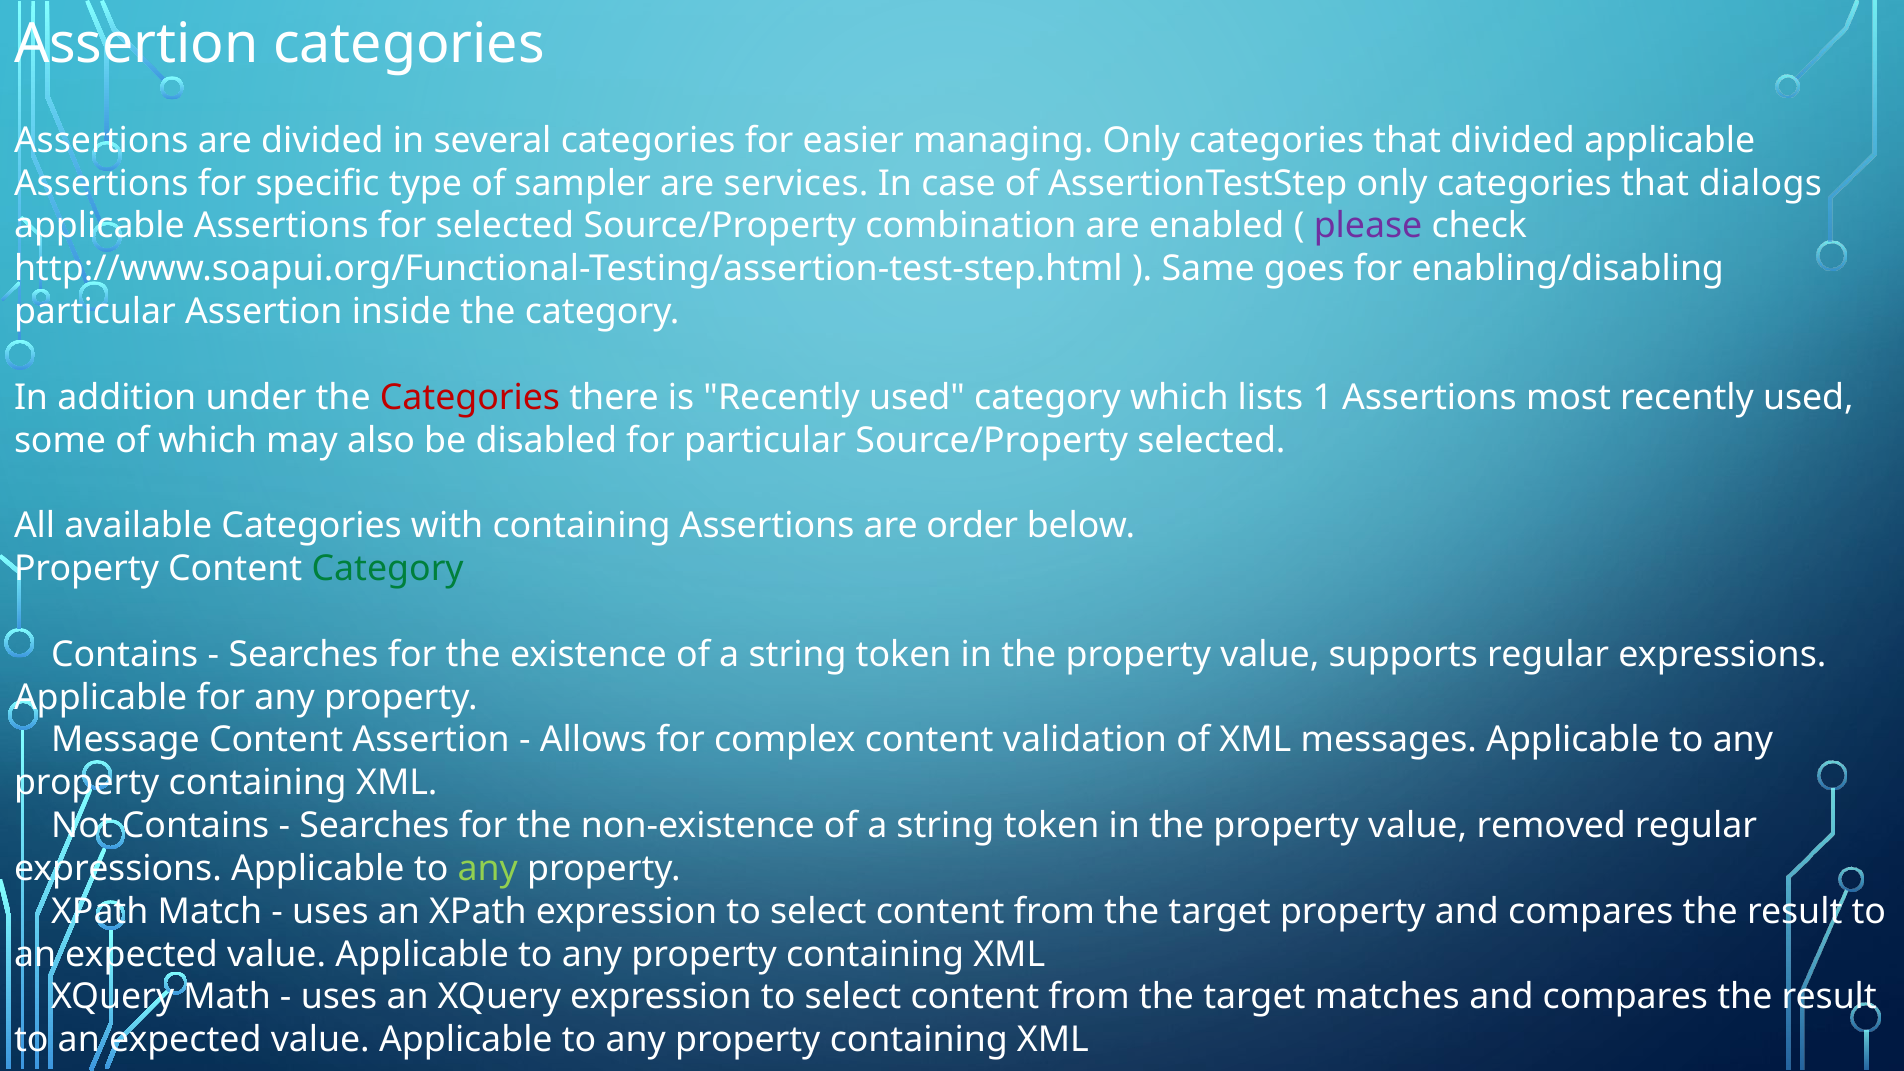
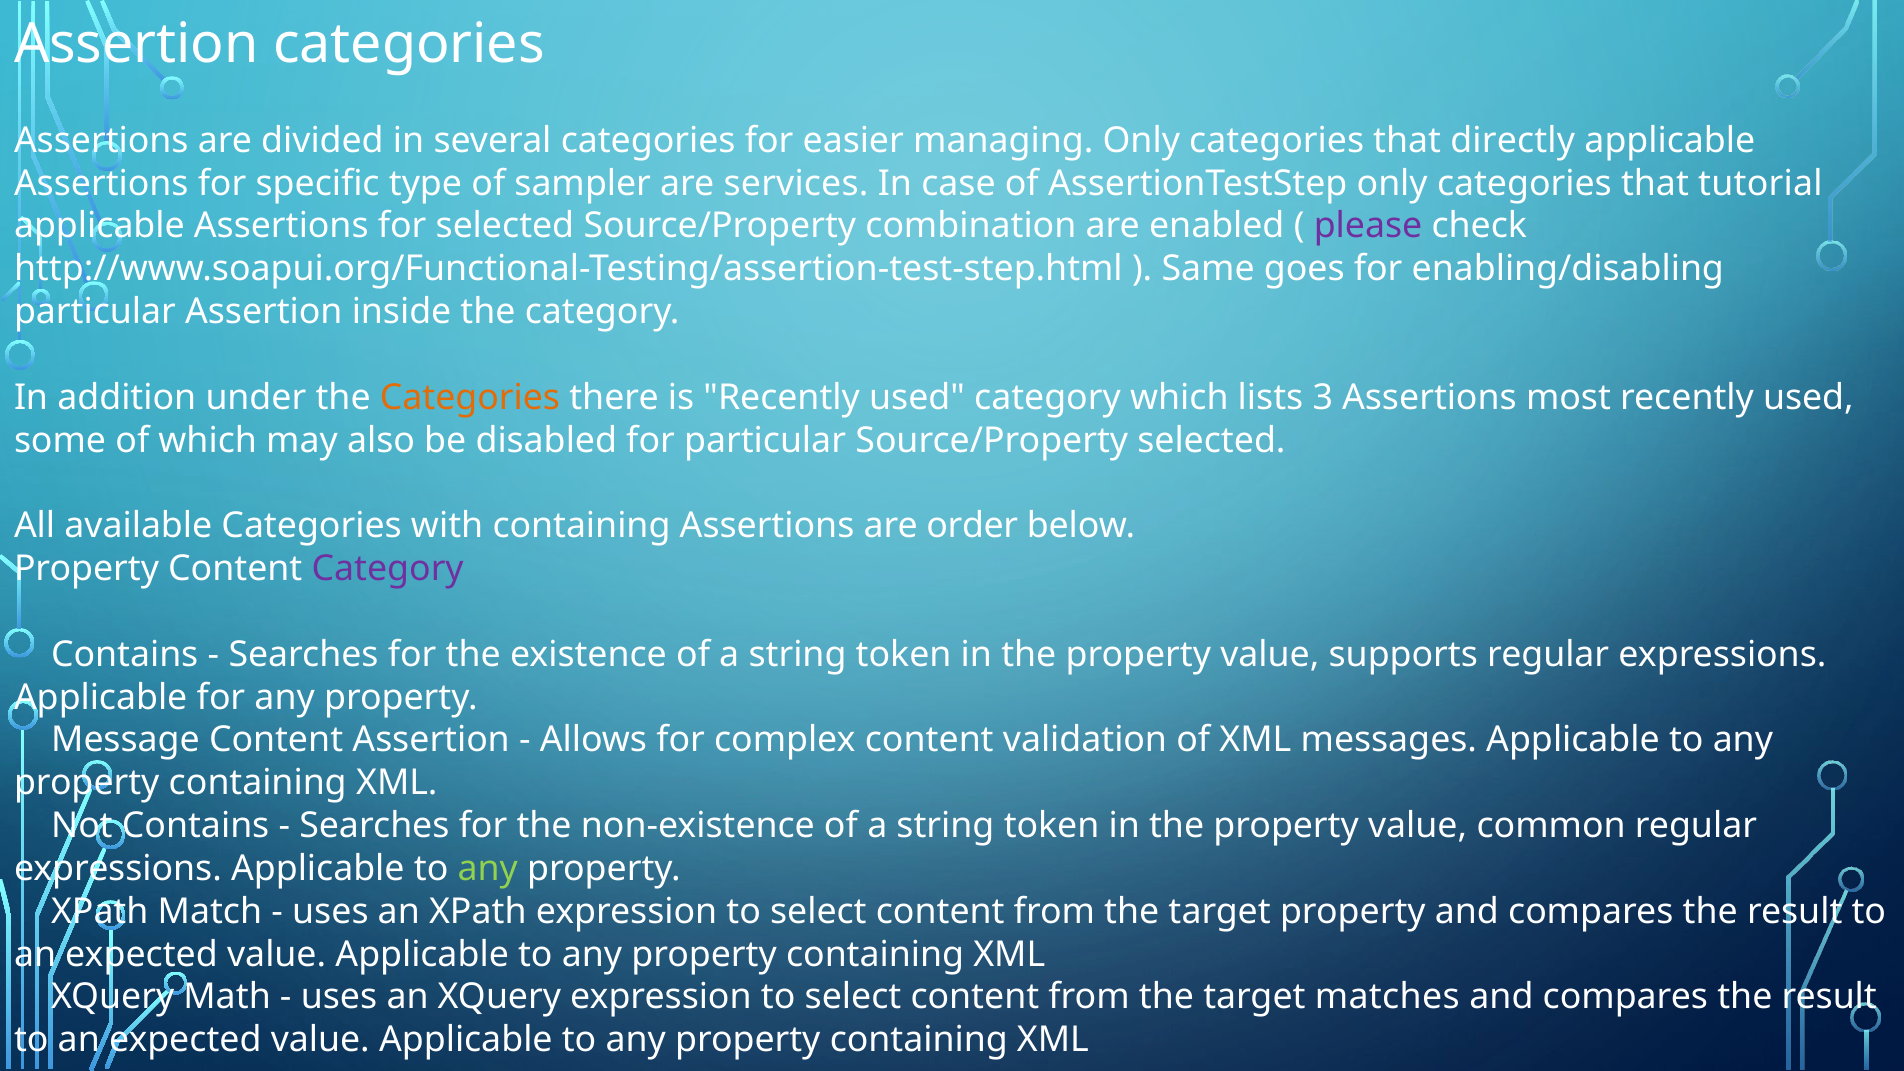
that divided: divided -> directly
dialogs: dialogs -> tutorial
Categories at (470, 397) colour: red -> orange
1: 1 -> 3
Category at (388, 569) colour: green -> purple
removed: removed -> common
